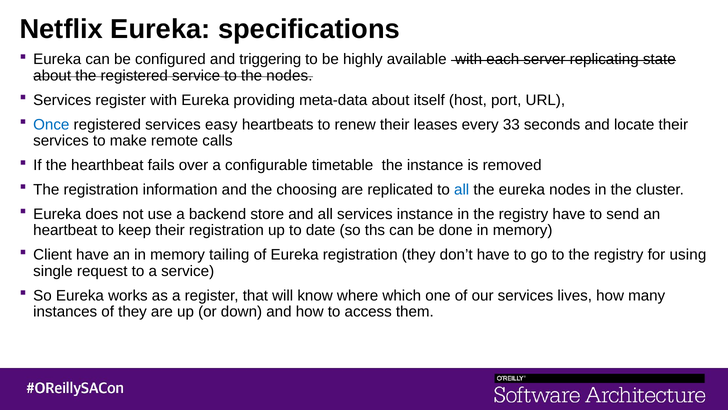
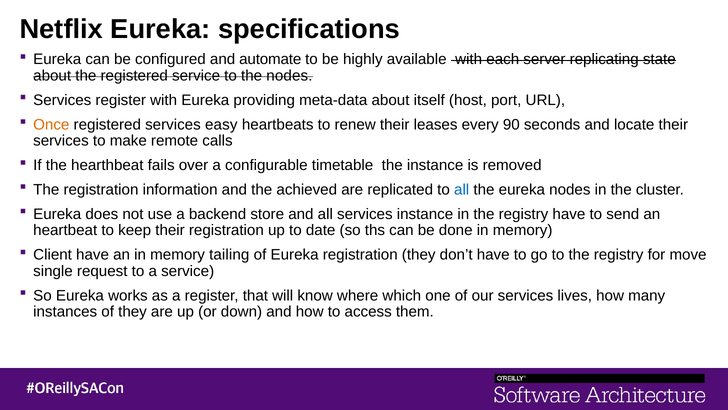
triggering: triggering -> automate
Once colour: blue -> orange
33: 33 -> 90
choosing: choosing -> achieved
using: using -> move
